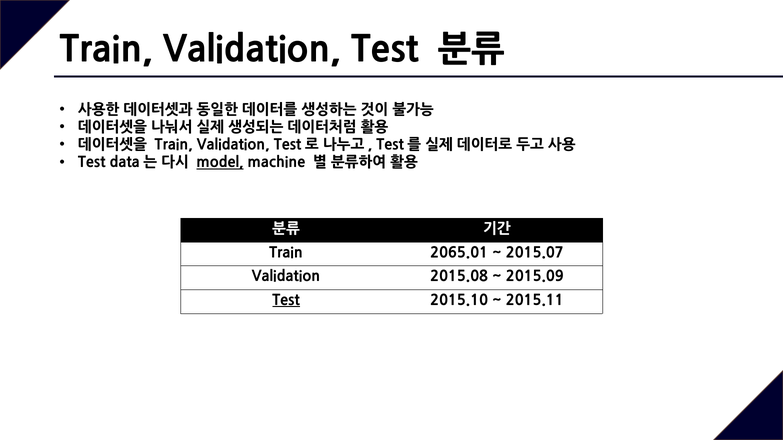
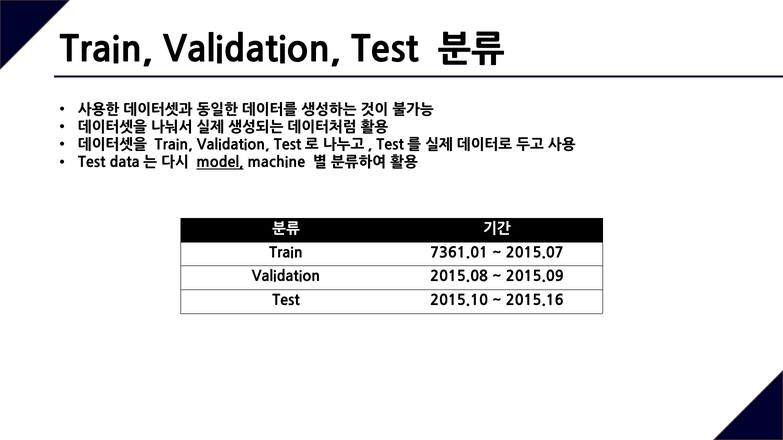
2065.01: 2065.01 -> 7361.01
Test at (286, 301) underline: present -> none
2015.11: 2015.11 -> 2015.16
